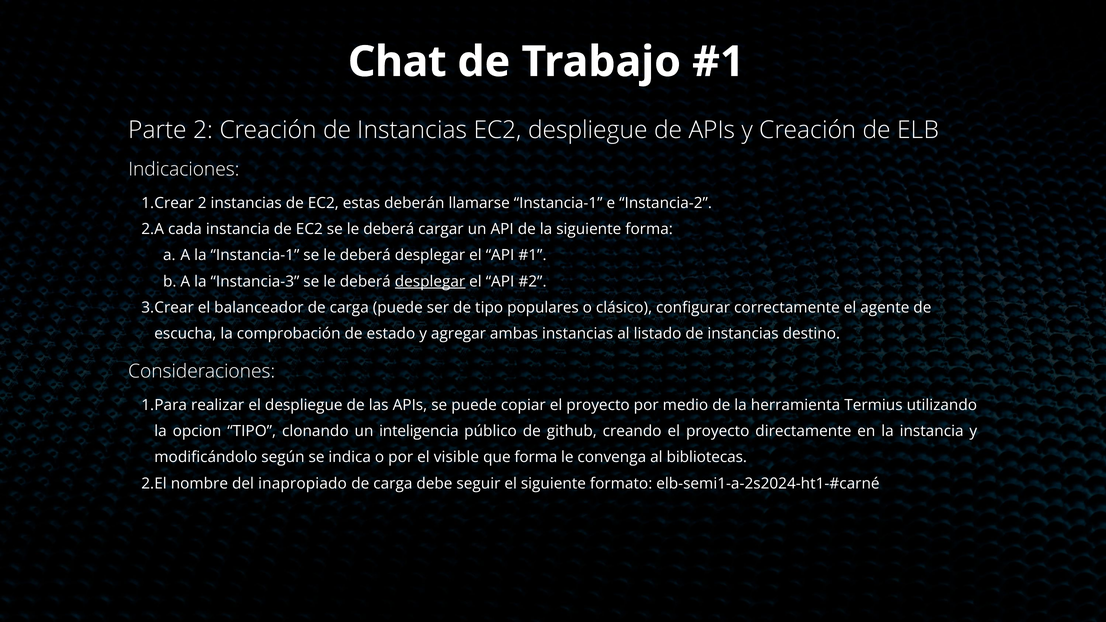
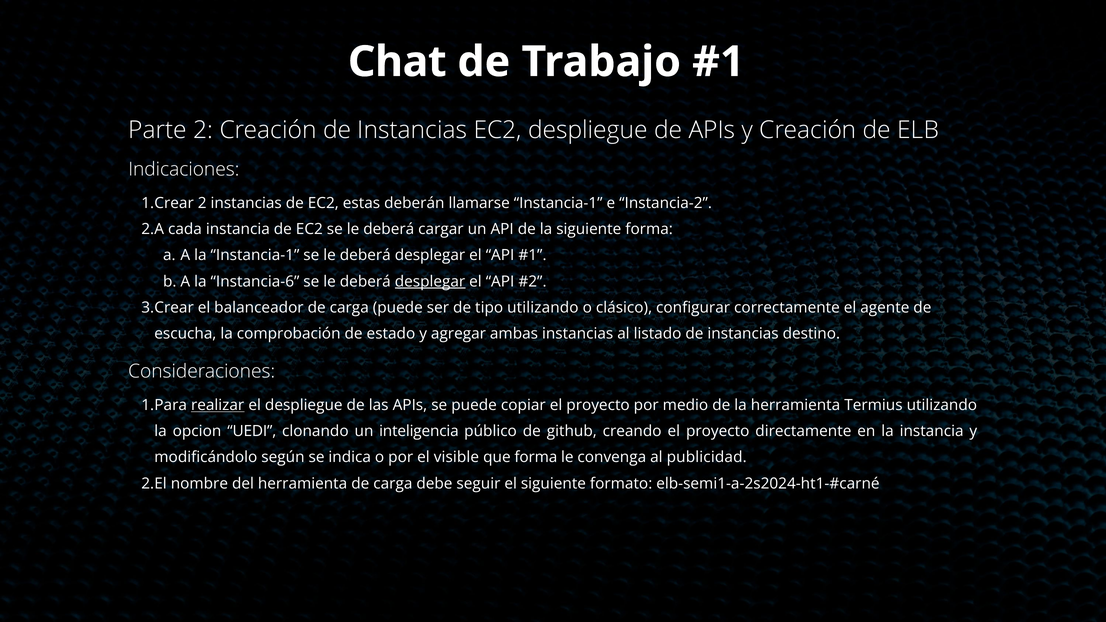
Instancia-3: Instancia-3 -> Instancia-6
tipo populares: populares -> utilizando
realizar underline: none -> present
opcion TIPO: TIPO -> UEDI
bibliotecas: bibliotecas -> publicidad
del inapropiado: inapropiado -> herramienta
